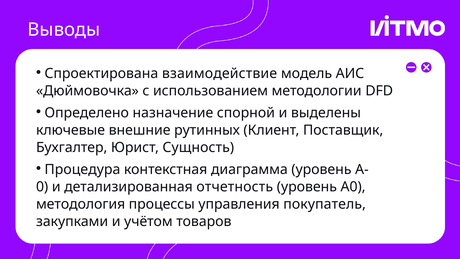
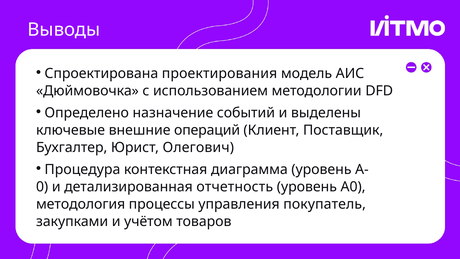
взаимодействие: взаимодействие -> проектирования
спорной: спорной -> событий
рутинных: рутинных -> операций
Сущность: Сущность -> Олегович
